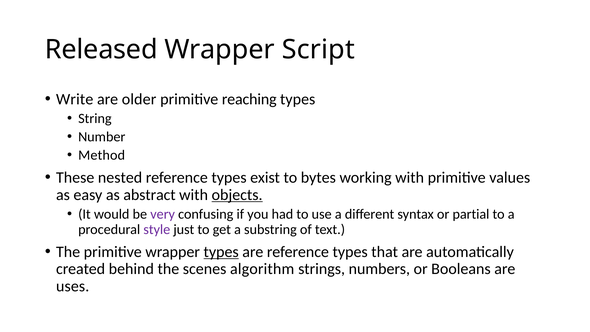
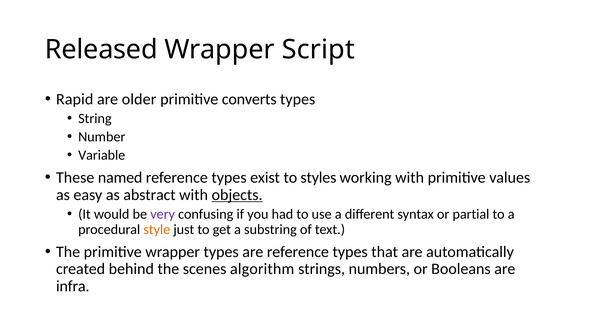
Write: Write -> Rapid
reaching: reaching -> converts
Method: Method -> Variable
nested: nested -> named
bytes: bytes -> styles
style colour: purple -> orange
types at (221, 252) underline: present -> none
uses: uses -> infra
